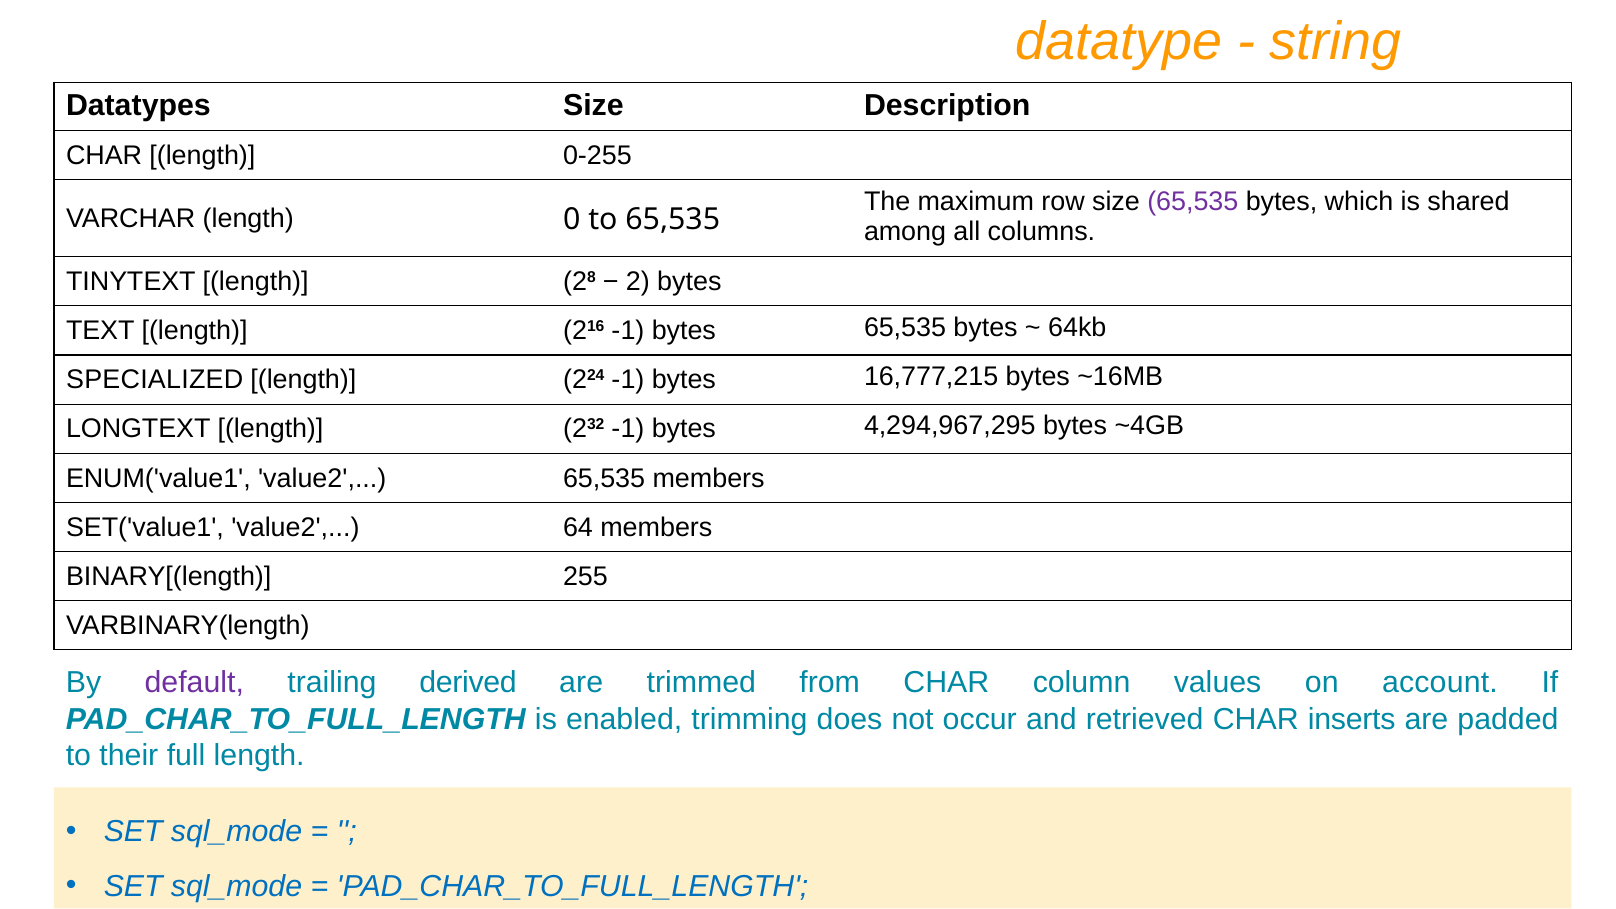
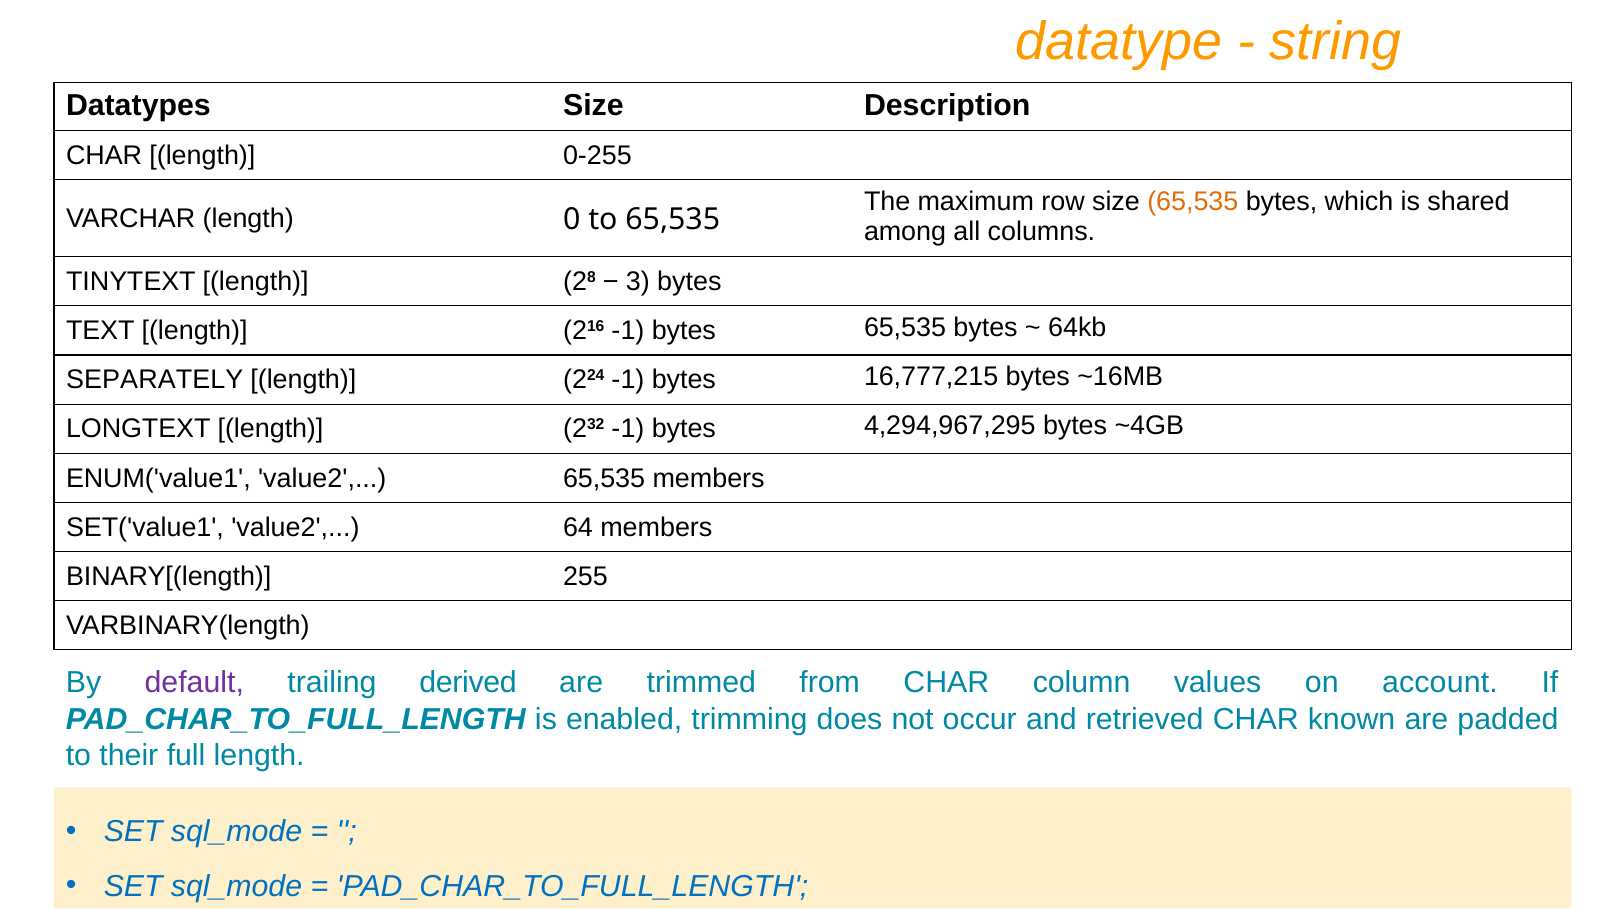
65,535 at (1193, 201) colour: purple -> orange
2: 2 -> 3
SPECIALIZED: SPECIALIZED -> SEPARATELY
inserts: inserts -> known
